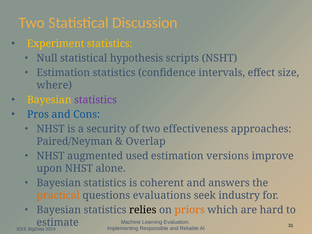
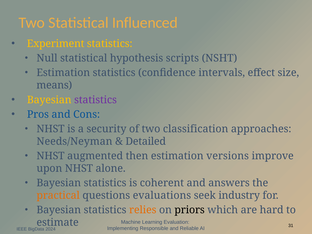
Discussion: Discussion -> Influenced
where: where -> means
effectiveness: effectiveness -> classification
Paired/Neyman: Paired/Neyman -> Needs/Neyman
Overlap: Overlap -> Detailed
used: used -> then
relies colour: black -> orange
priors colour: orange -> black
